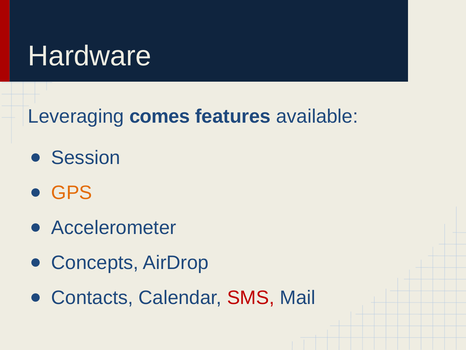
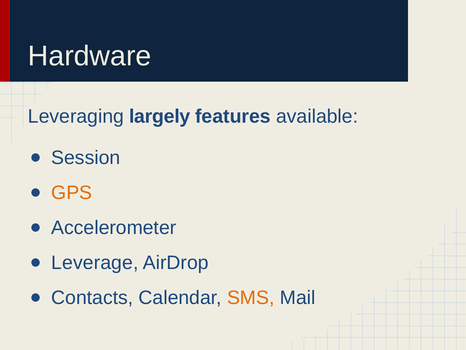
comes: comes -> largely
Concepts: Concepts -> Leverage
SMS colour: red -> orange
